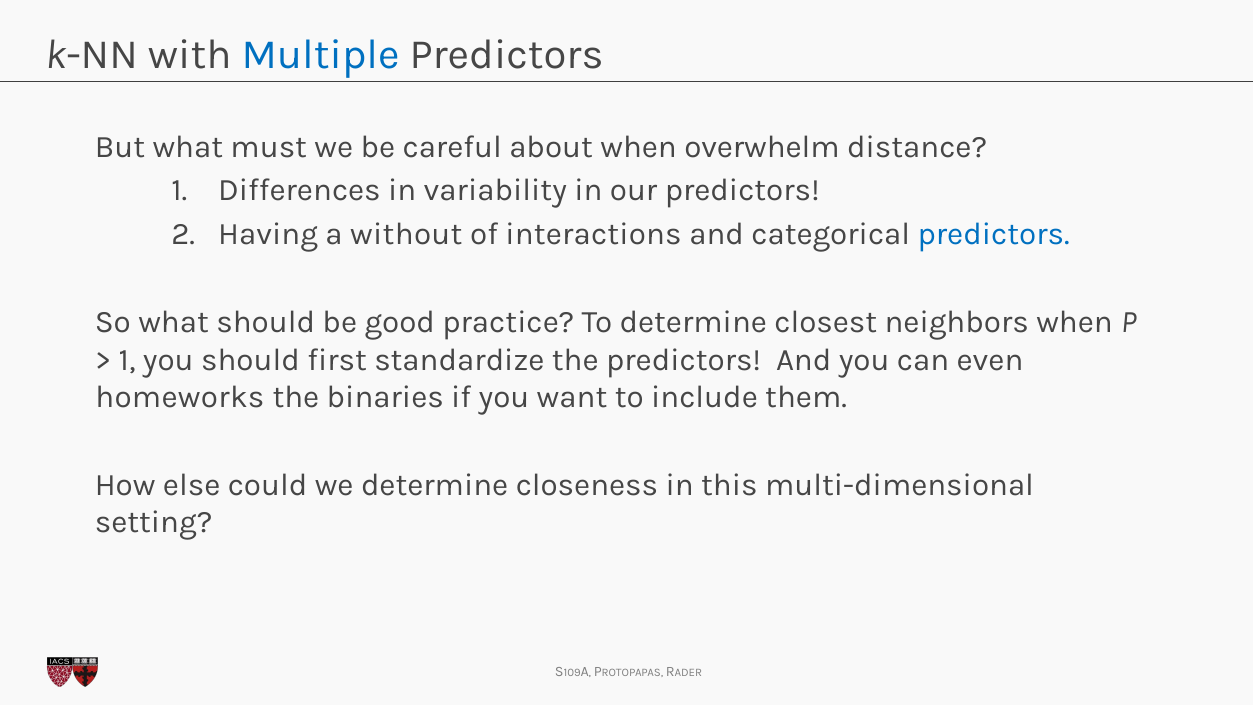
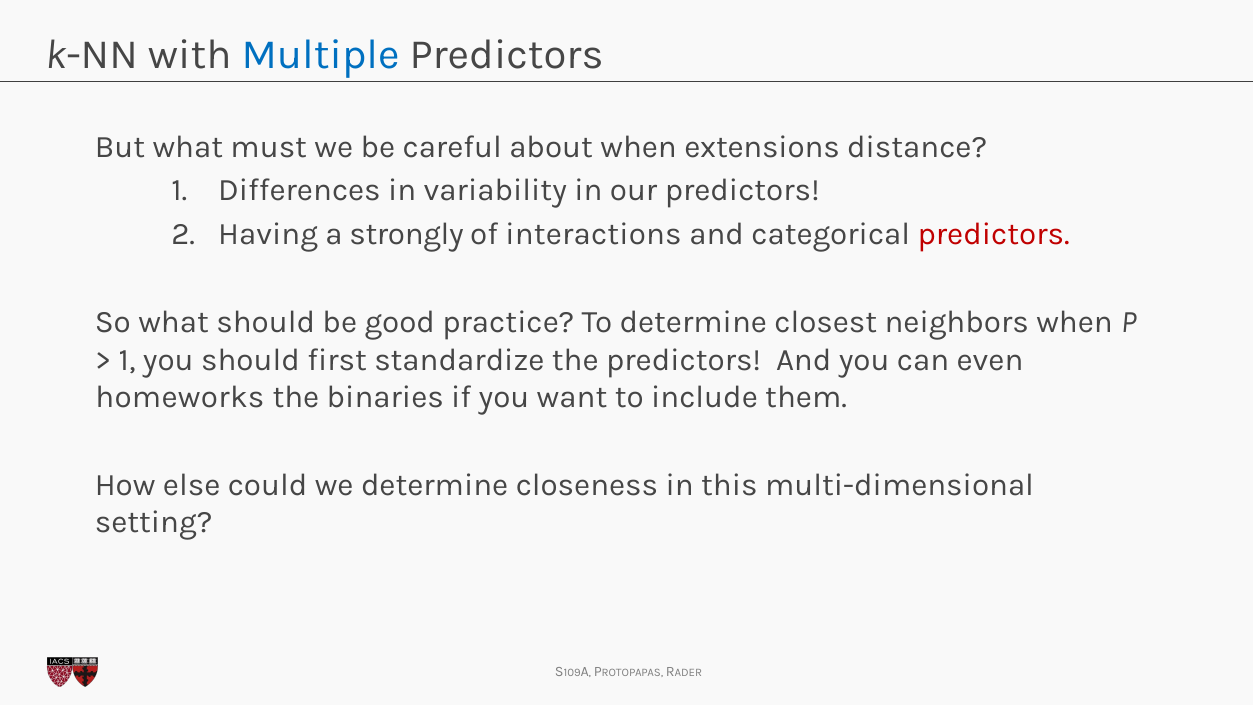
overwhelm: overwhelm -> extensions
without: without -> strongly
predictors at (994, 234) colour: blue -> red
